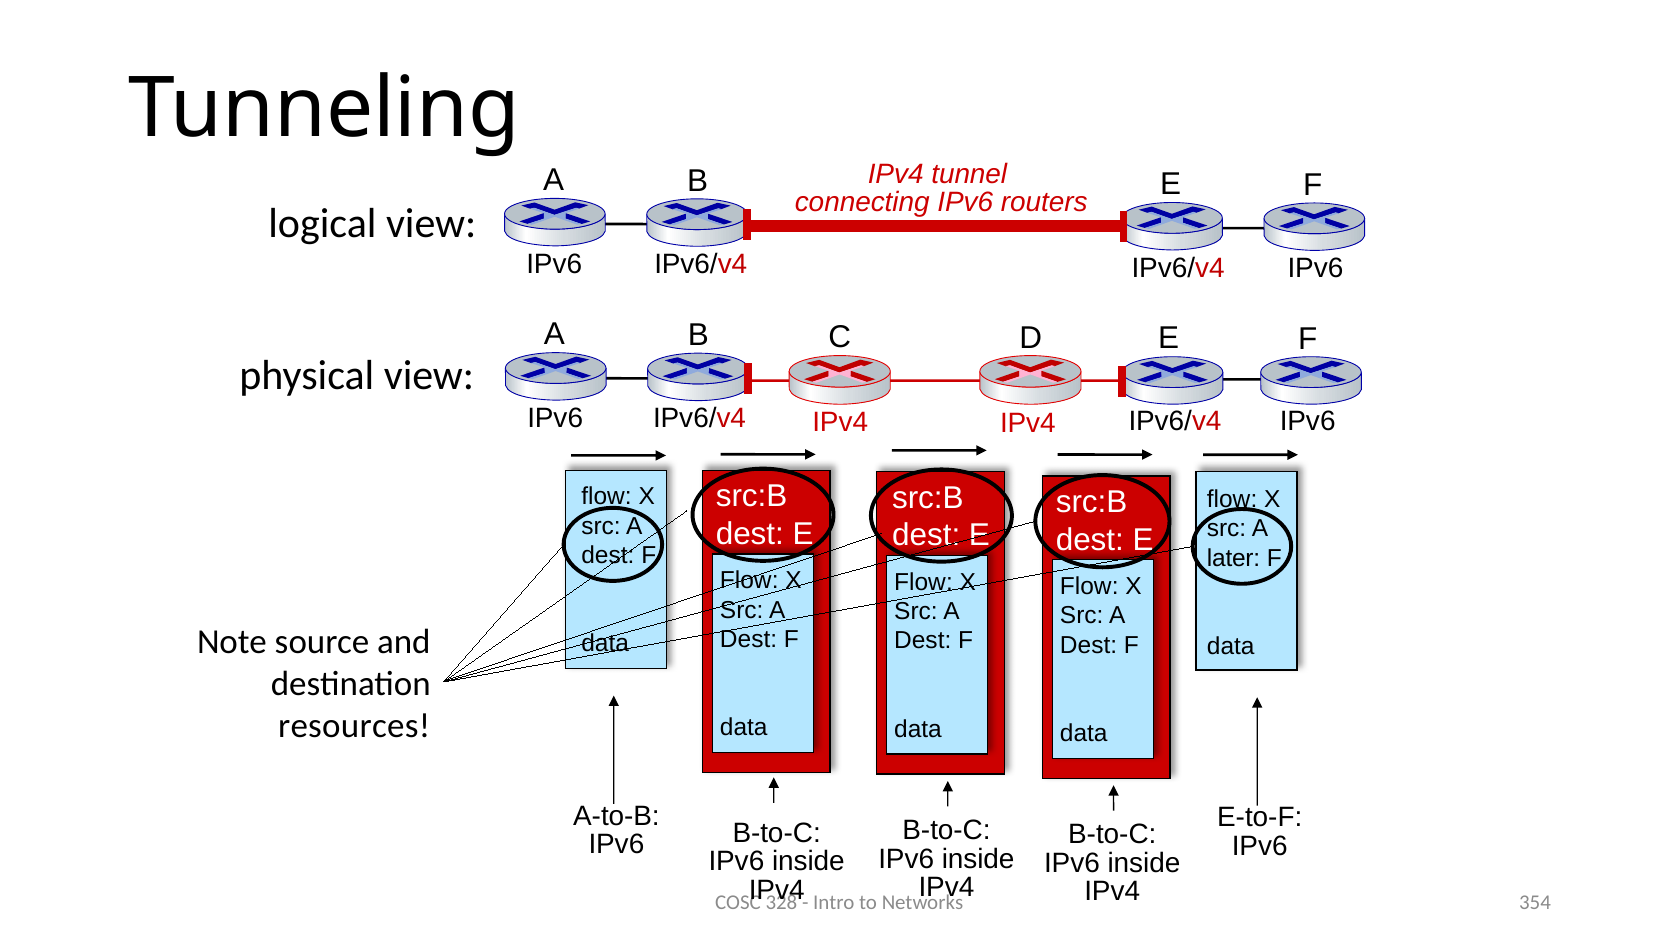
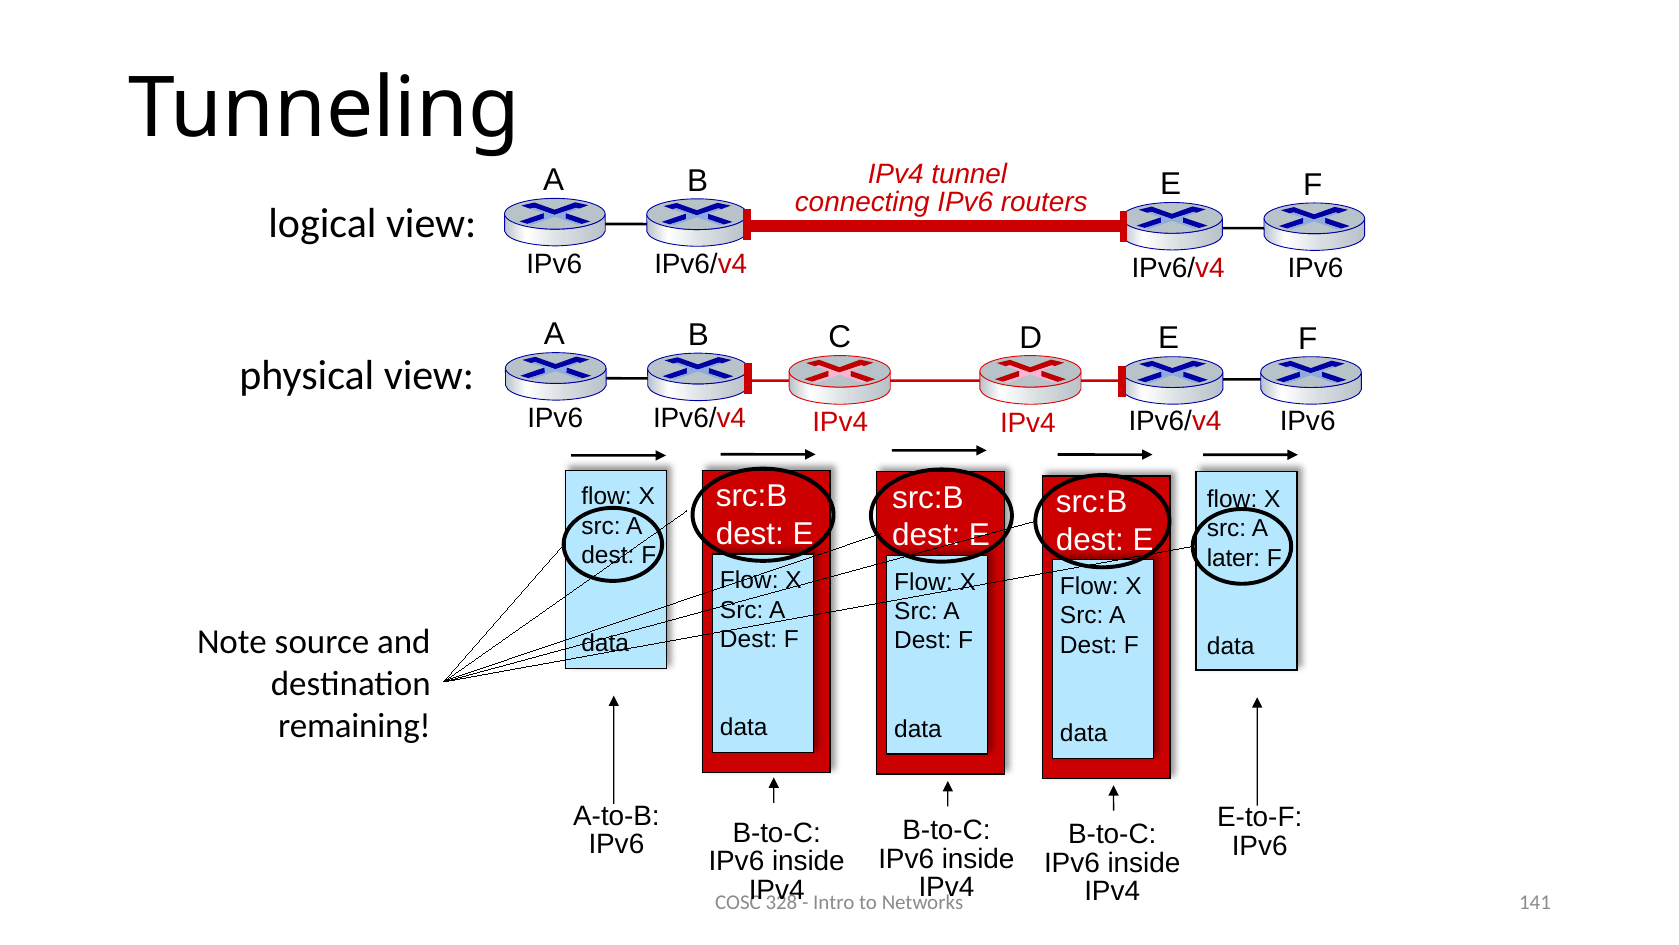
resources: resources -> remaining
354: 354 -> 141
